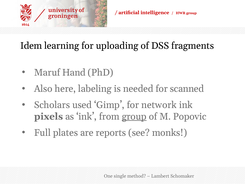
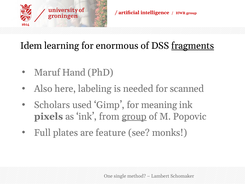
uploading: uploading -> enormous
fragments underline: none -> present
network: network -> meaning
reports: reports -> feature
